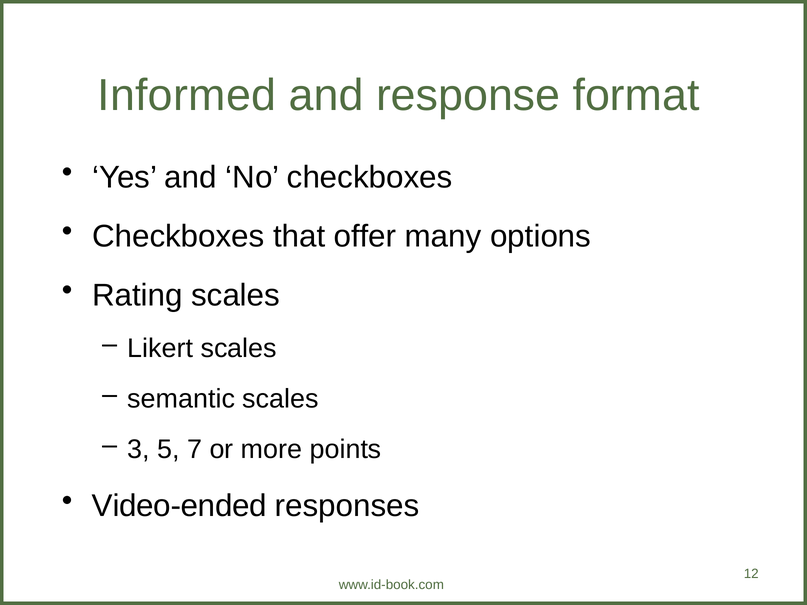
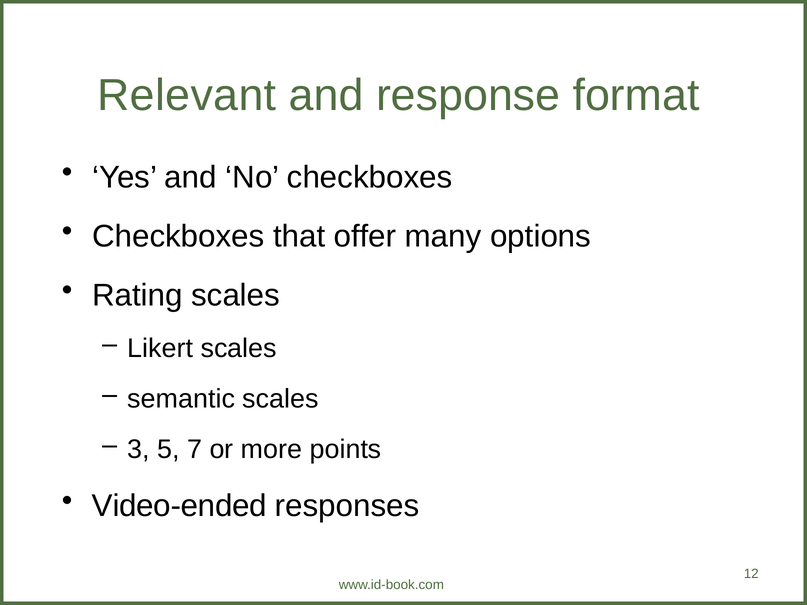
Informed: Informed -> Relevant
